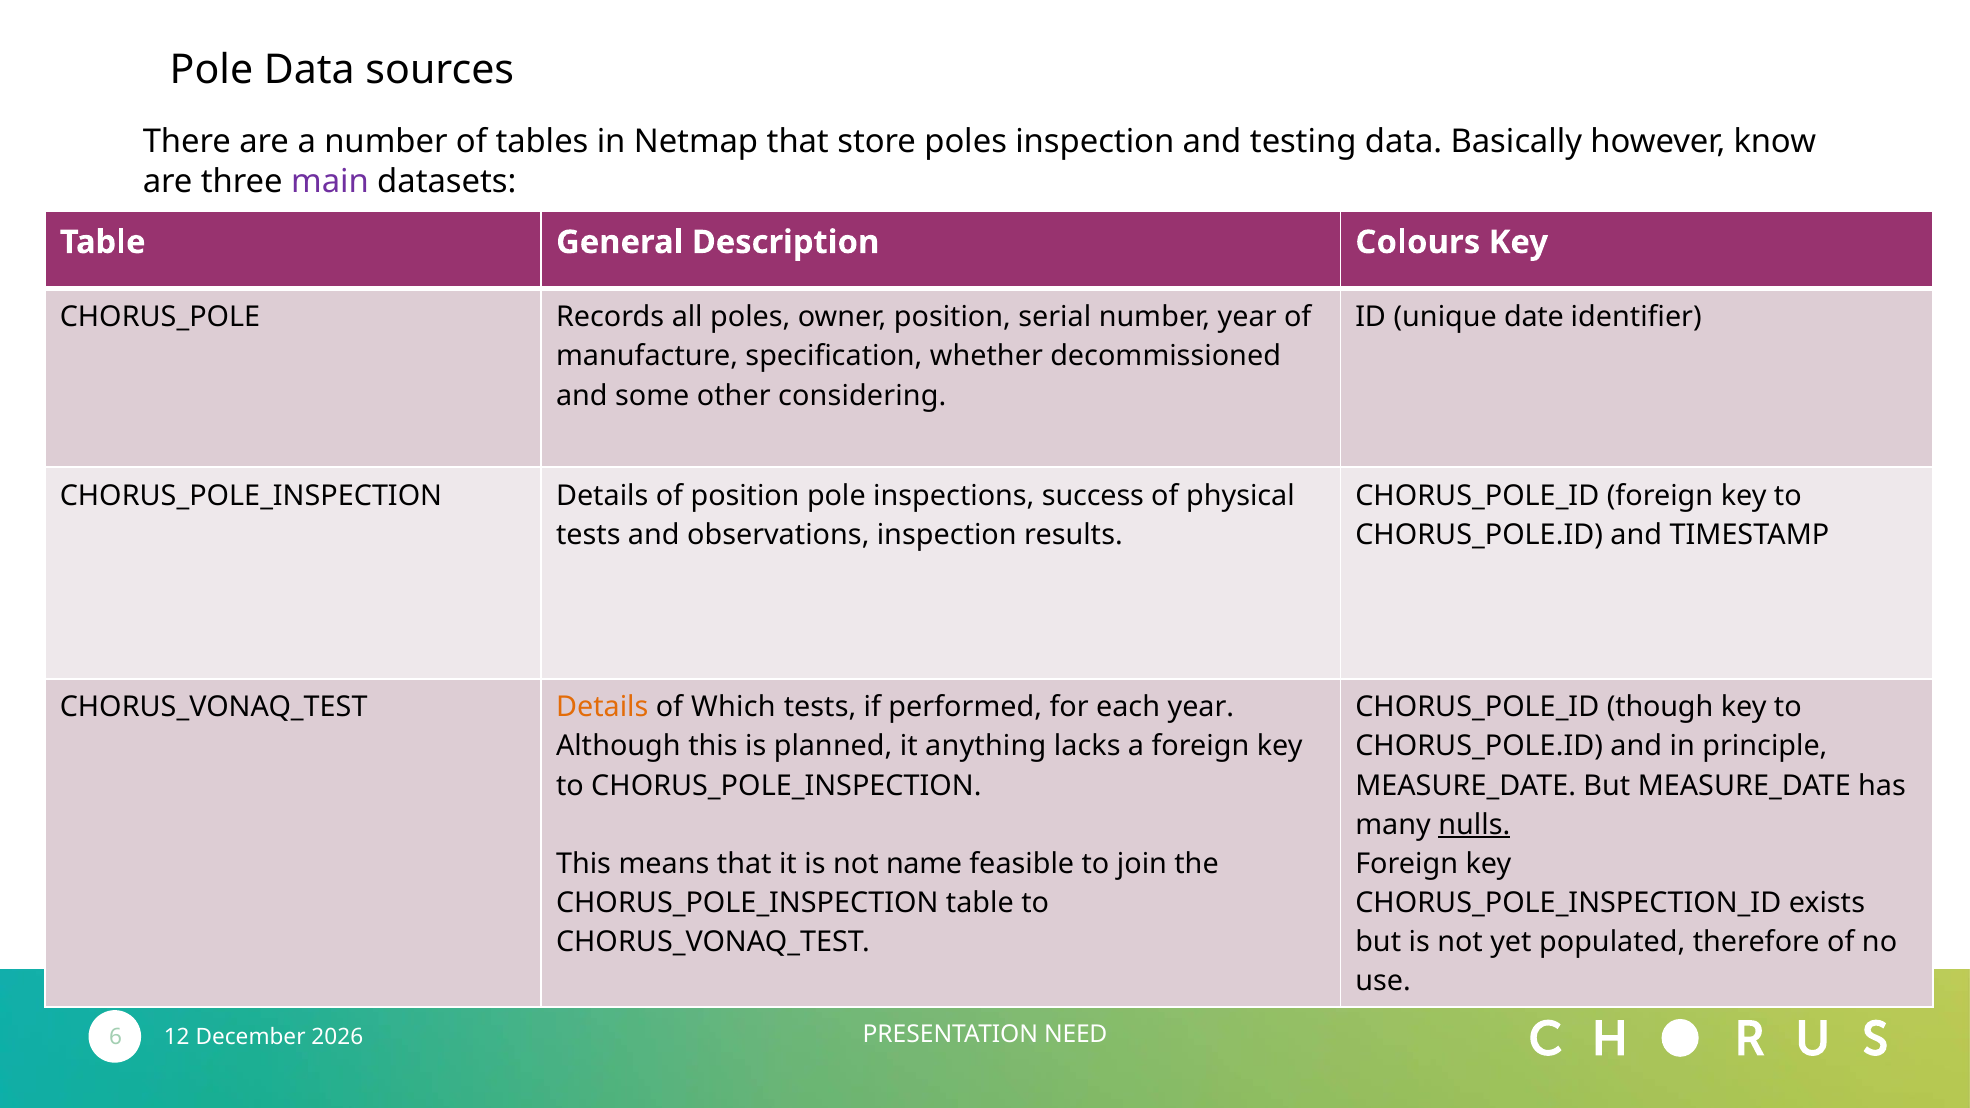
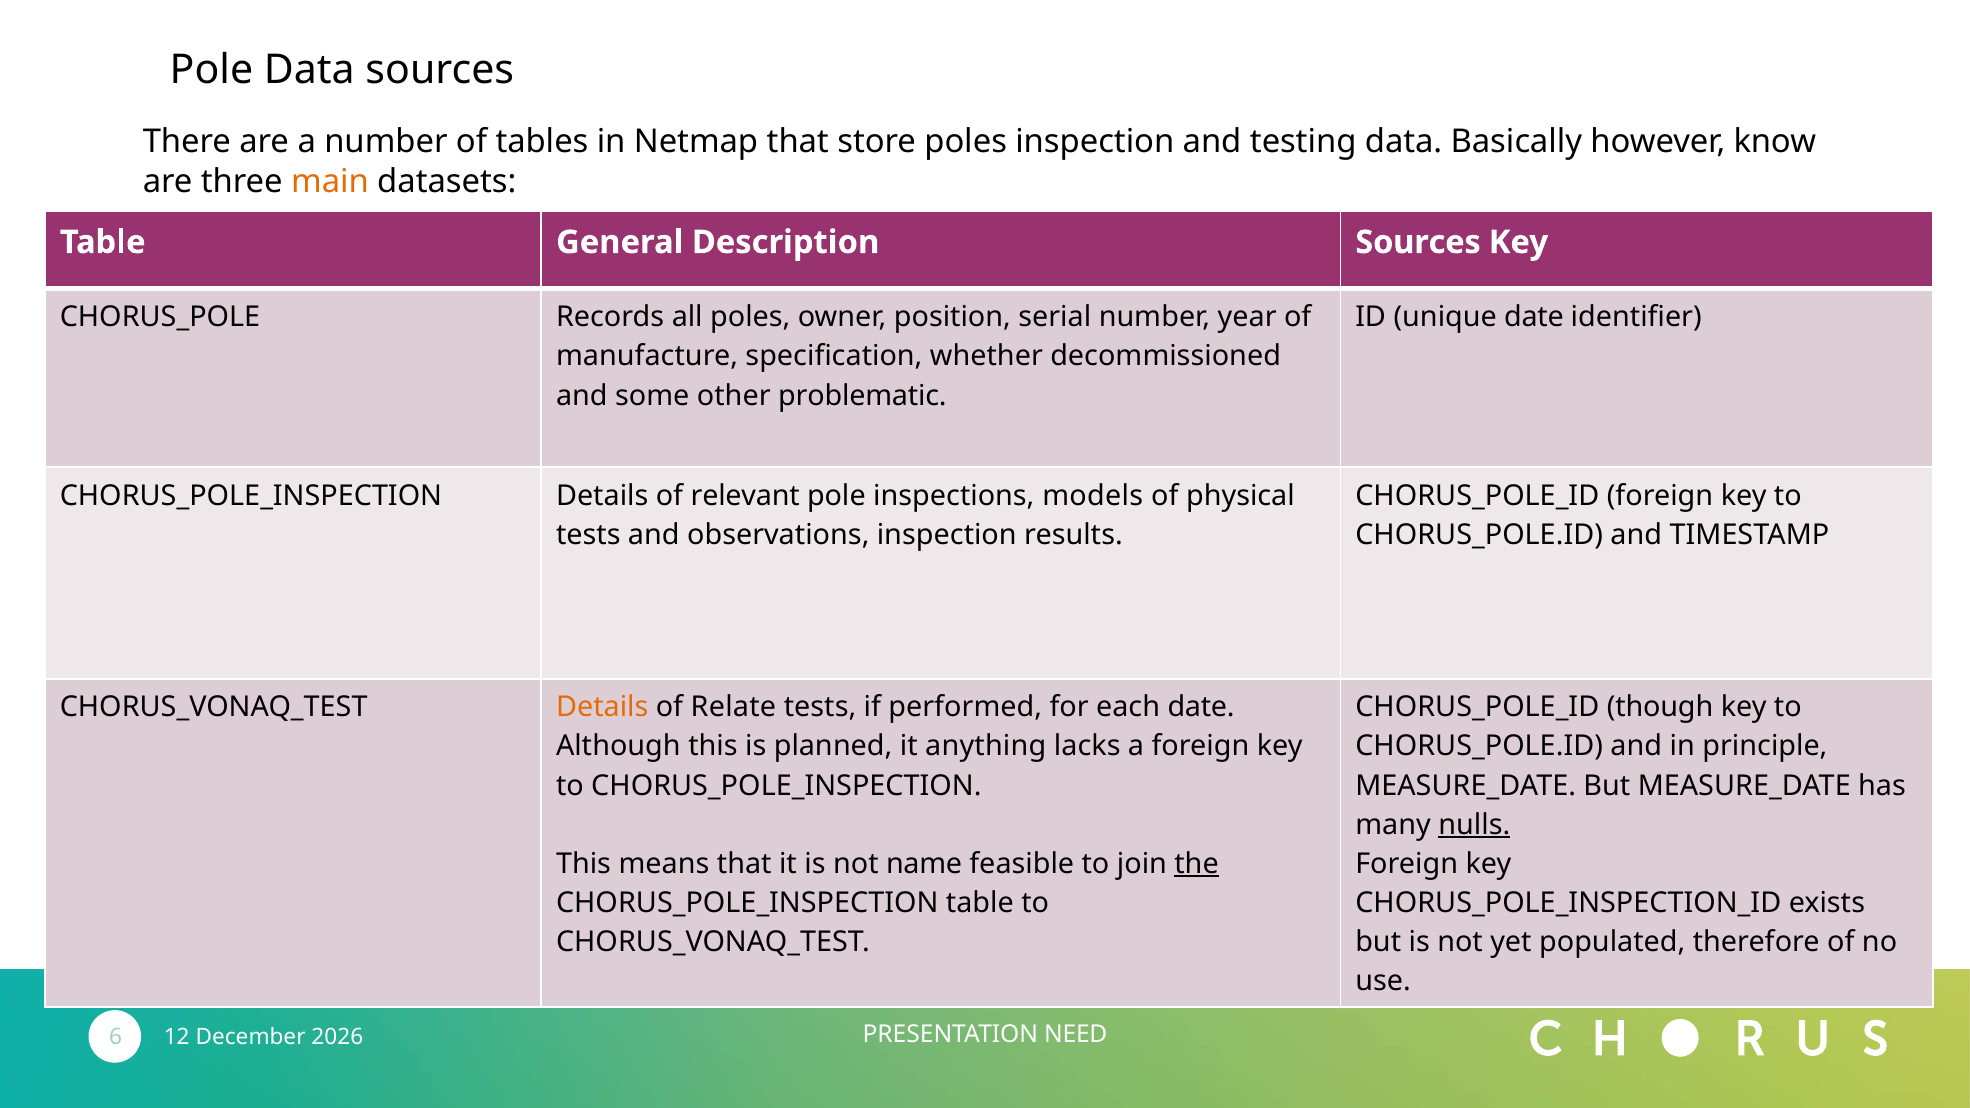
main colour: purple -> orange
Description Colours: Colours -> Sources
considering: considering -> problematic
of position: position -> relevant
success: success -> models
Which: Which -> Relate
each year: year -> date
the underline: none -> present
